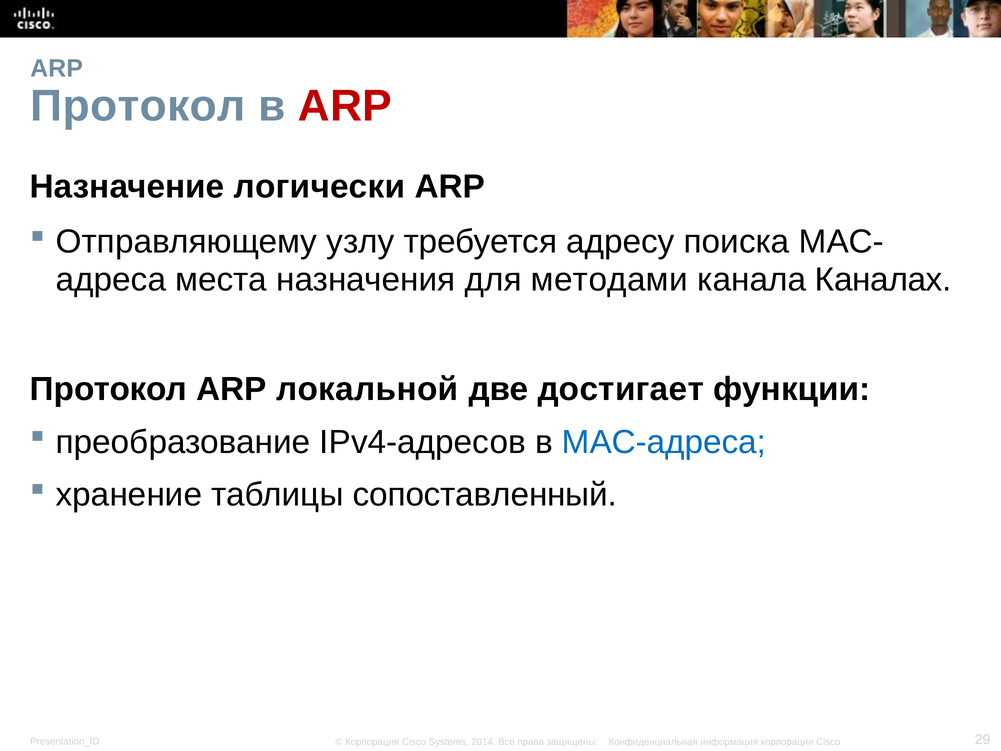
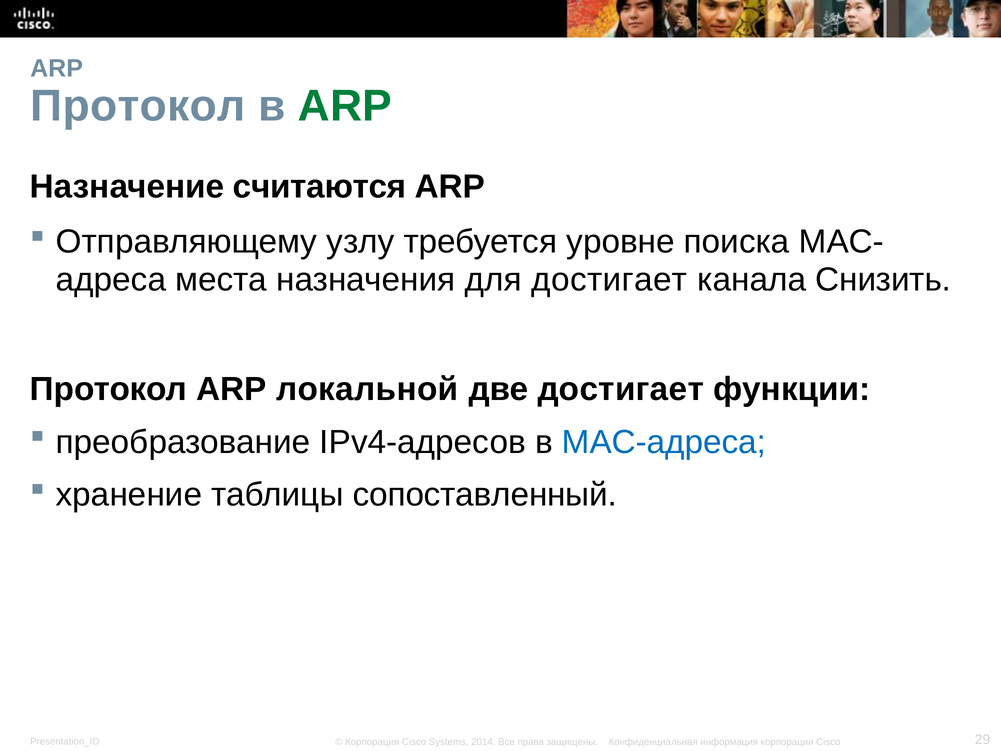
ARP at (345, 106) colour: red -> green
логически: логически -> считаются
адресу: адресу -> уровне
для методами: методами -> достигает
Каналах: Каналах -> Снизить
